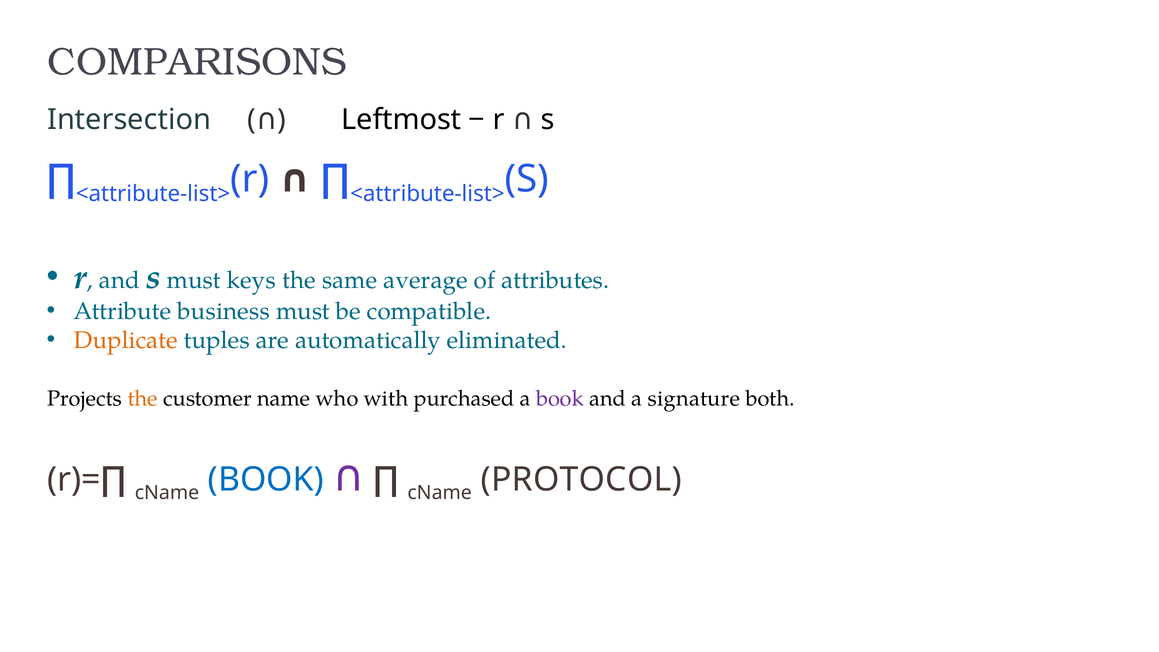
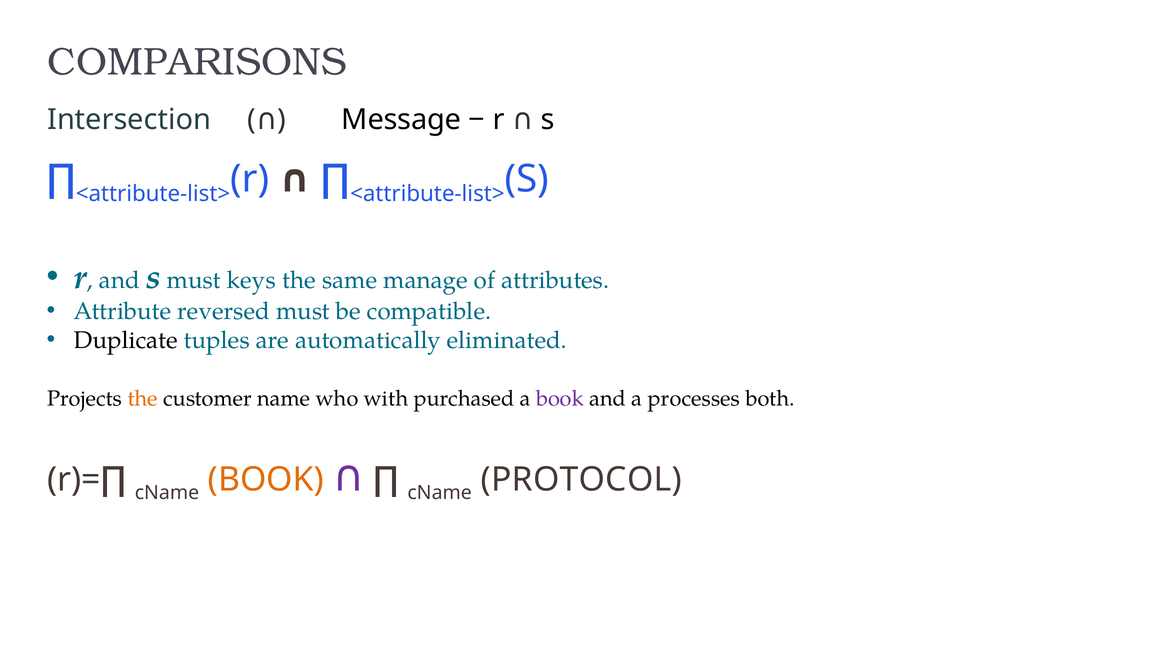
Leftmost: Leftmost -> Message
average: average -> manage
business: business -> reversed
Duplicate colour: orange -> black
signature: signature -> processes
BOOK at (266, 479) colour: blue -> orange
